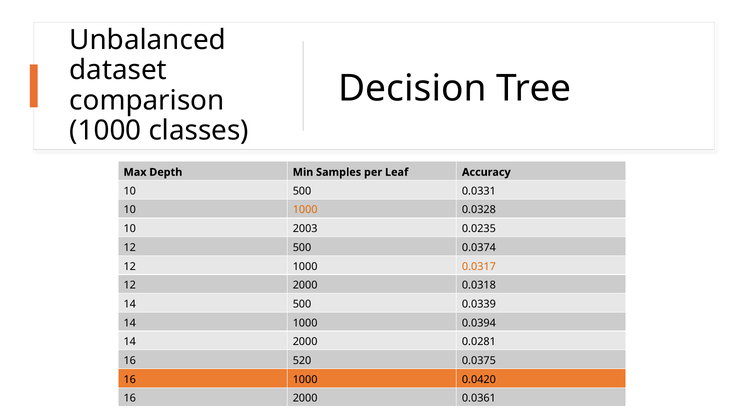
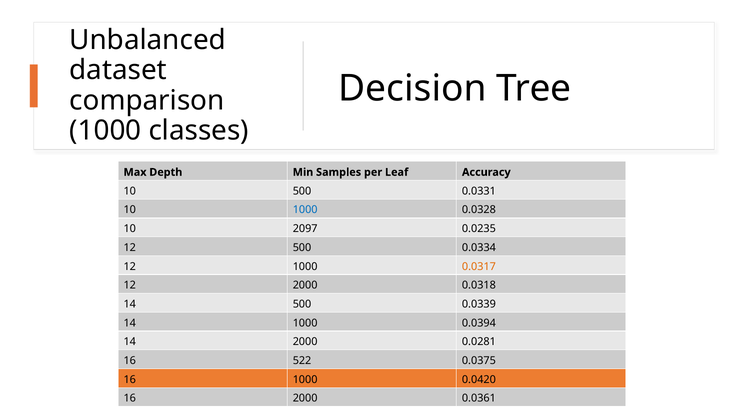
1000 at (305, 210) colour: orange -> blue
2003: 2003 -> 2097
0.0374: 0.0374 -> 0.0334
520: 520 -> 522
